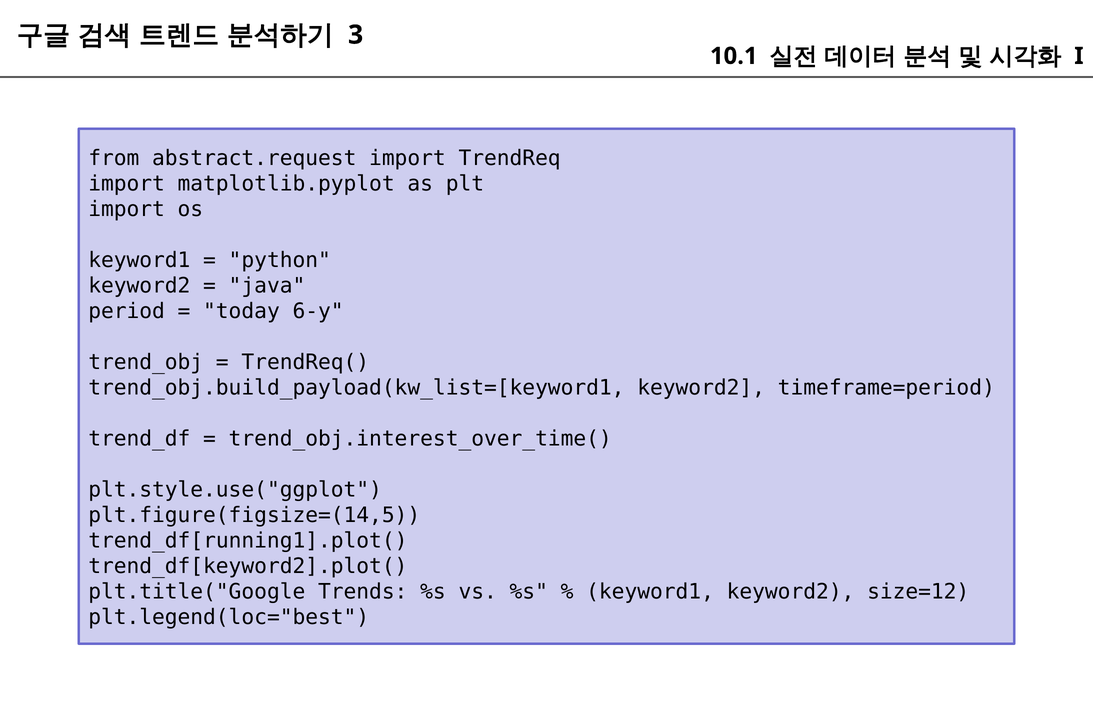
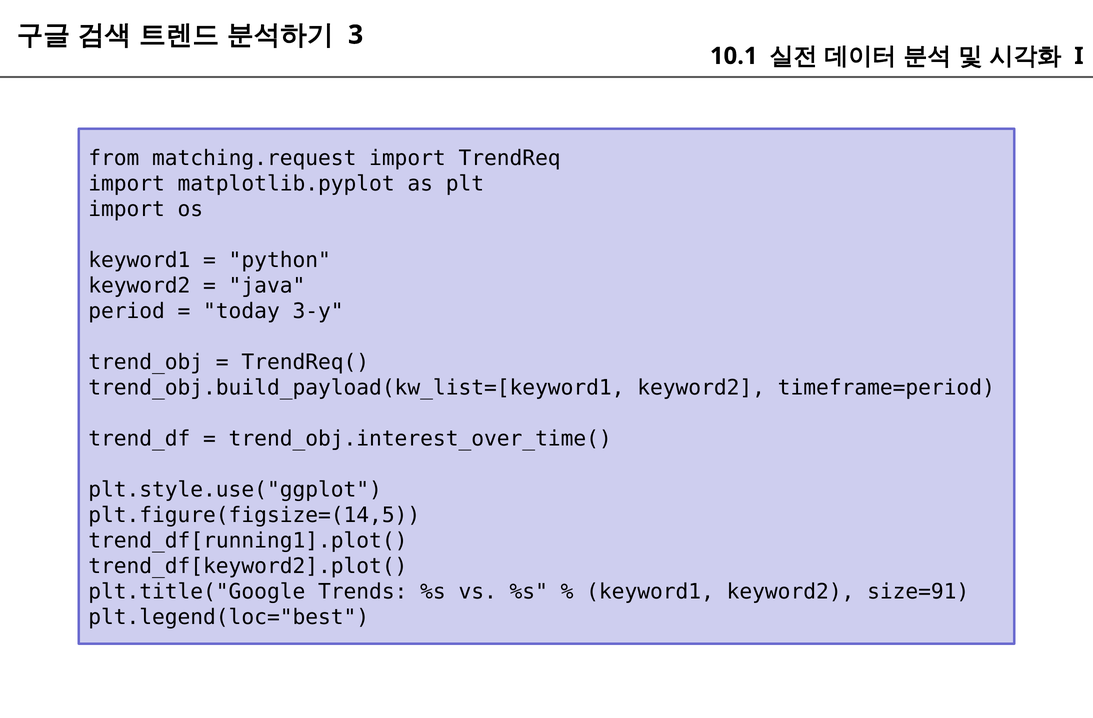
abstract.request: abstract.request -> matching.request
6-y: 6-y -> 3-y
size=12: size=12 -> size=91
